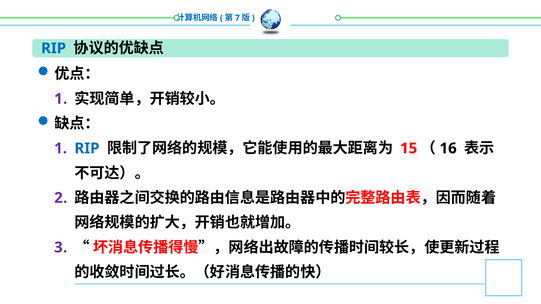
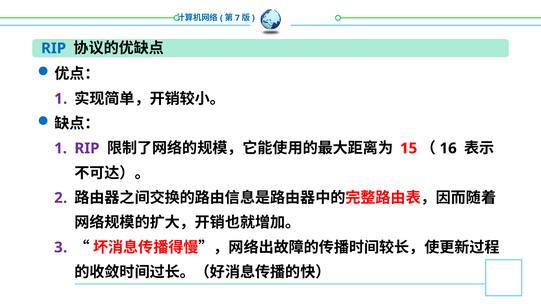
RIP at (87, 148) colour: blue -> purple
